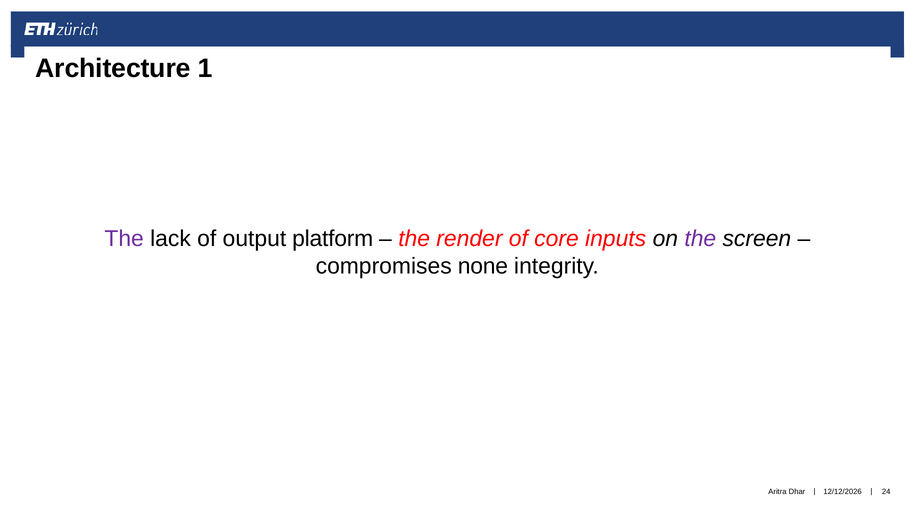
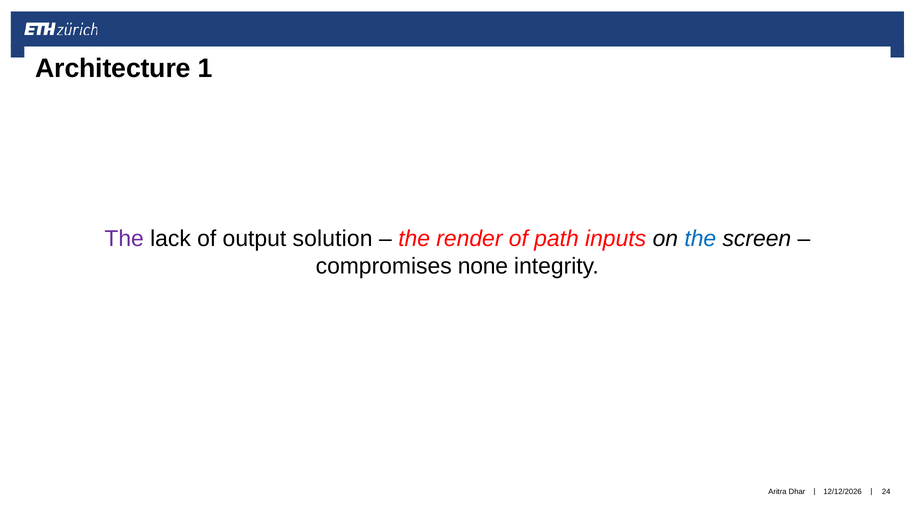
platform: platform -> solution
core: core -> path
the at (700, 238) colour: purple -> blue
